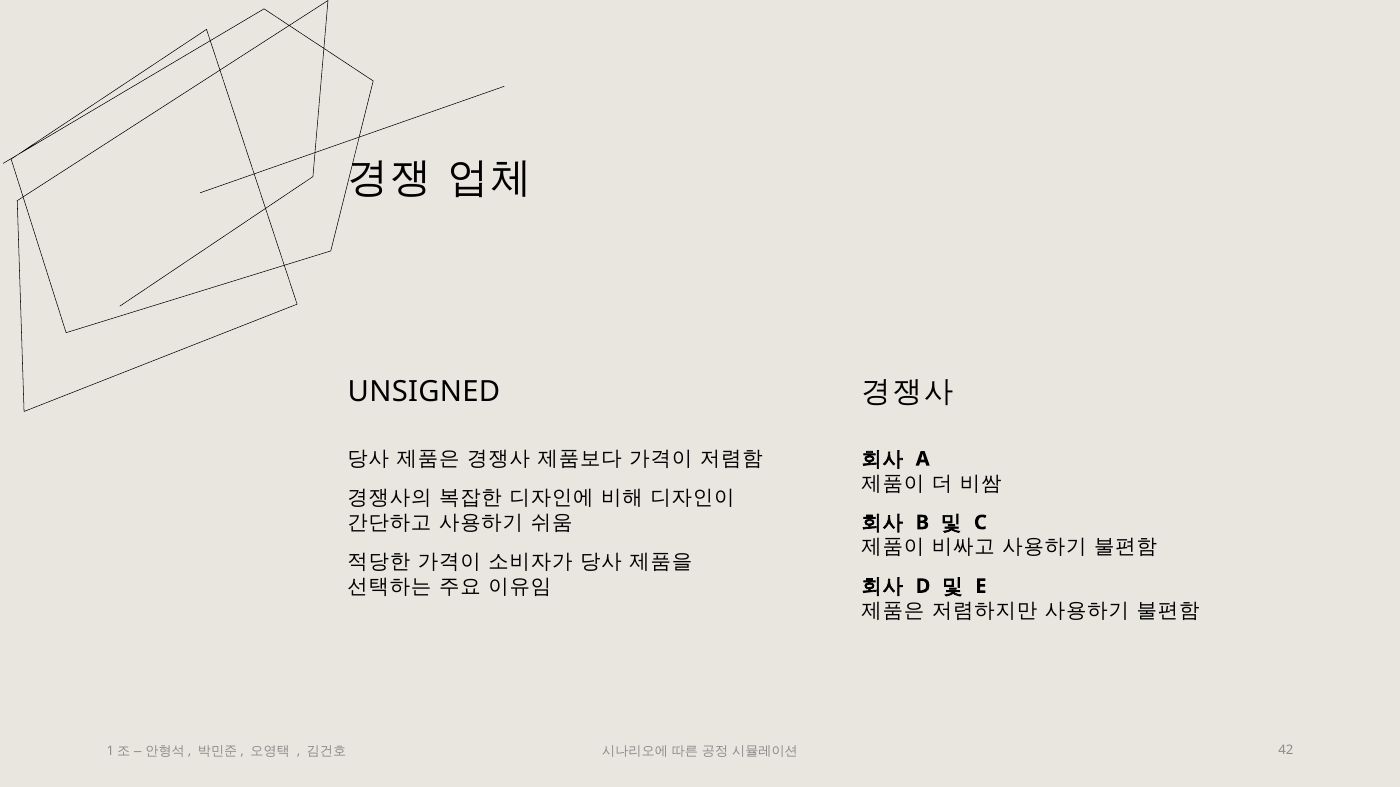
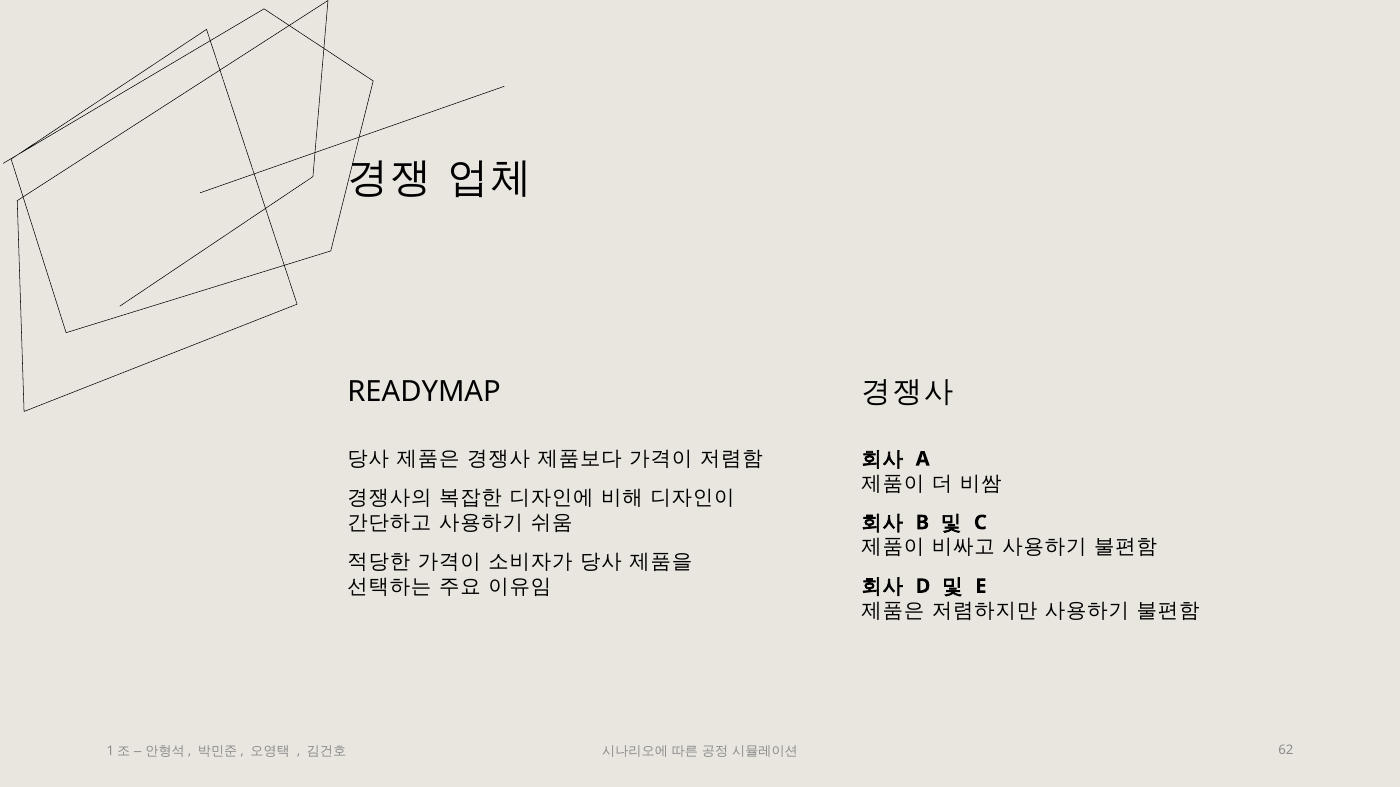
UNSIGNED: UNSIGNED -> READYMAP
42: 42 -> 62
